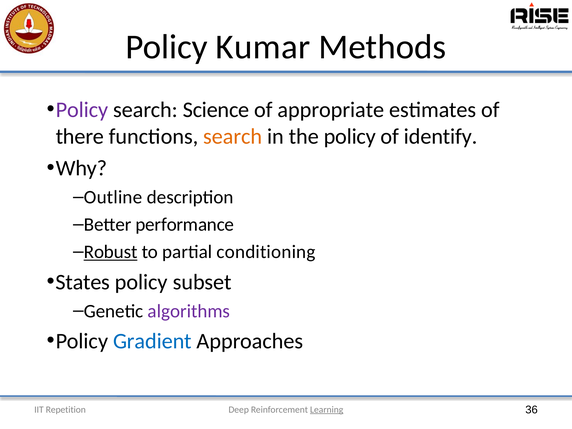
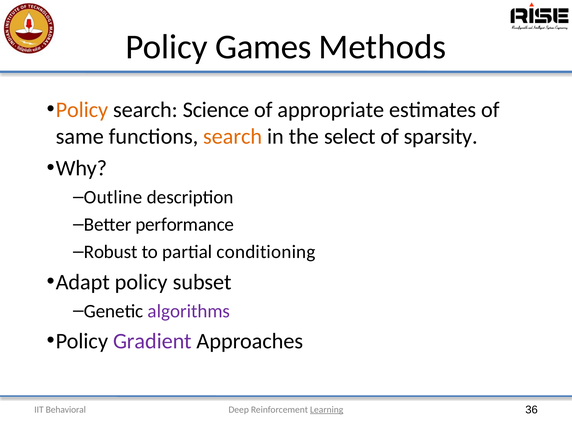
Kumar: Kumar -> Games
Policy at (82, 110) colour: purple -> orange
there: there -> same
the policy: policy -> select
identify: identify -> sparsity
Robust underline: present -> none
States: States -> Adapt
Gradient colour: blue -> purple
Repetition: Repetition -> Behavioral
